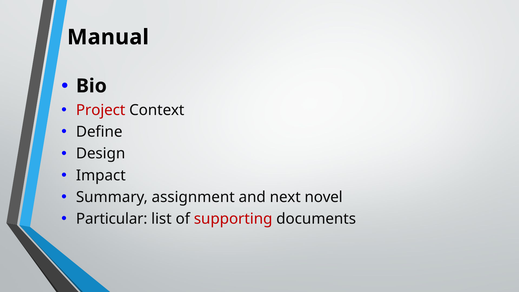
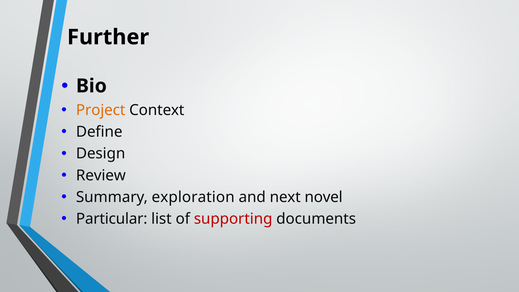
Manual: Manual -> Further
Project colour: red -> orange
Impact: Impact -> Review
assignment: assignment -> exploration
